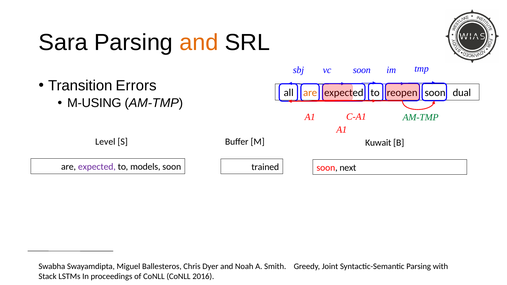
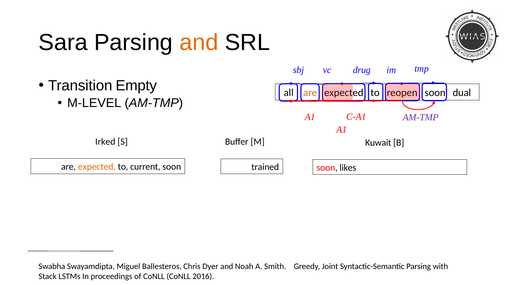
soon at (362, 70): soon -> drug
Errors: Errors -> Empty
M-USING: M-USING -> M-LEVEL
AM-TMP at (421, 117) colour: green -> purple
Level: Level -> Irked
expected at (97, 167) colour: purple -> orange
models: models -> current
next: next -> likes
